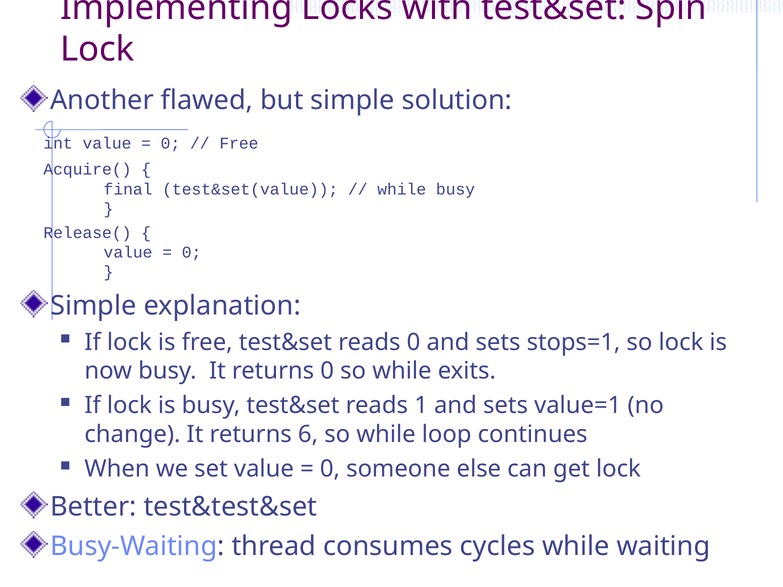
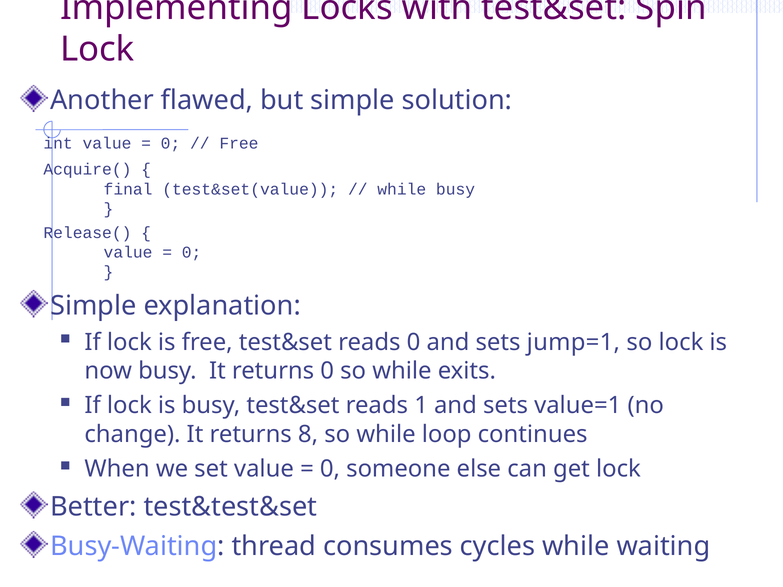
stops=1: stops=1 -> jump=1
6: 6 -> 8
